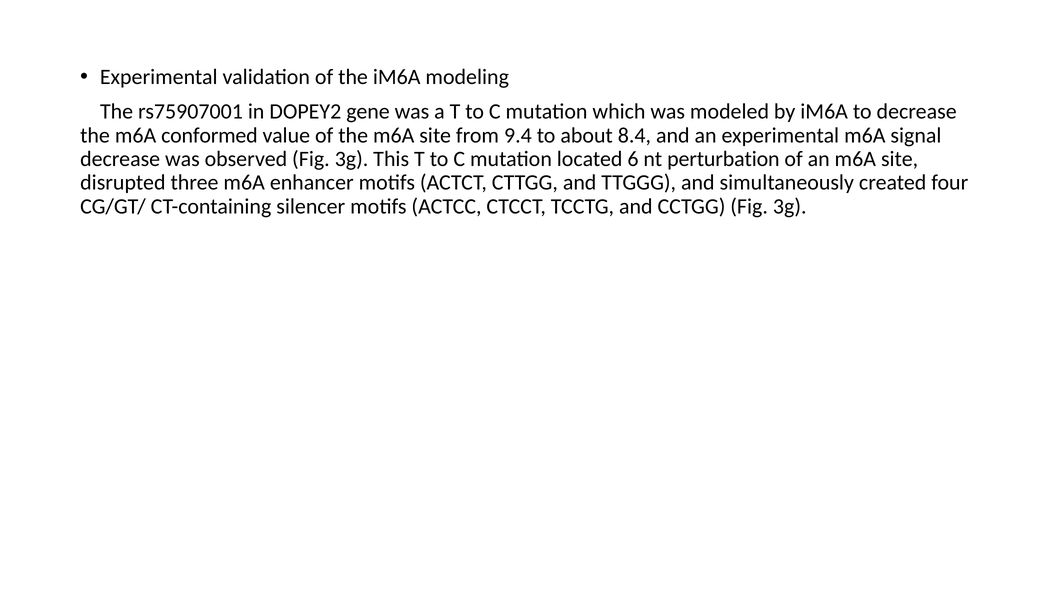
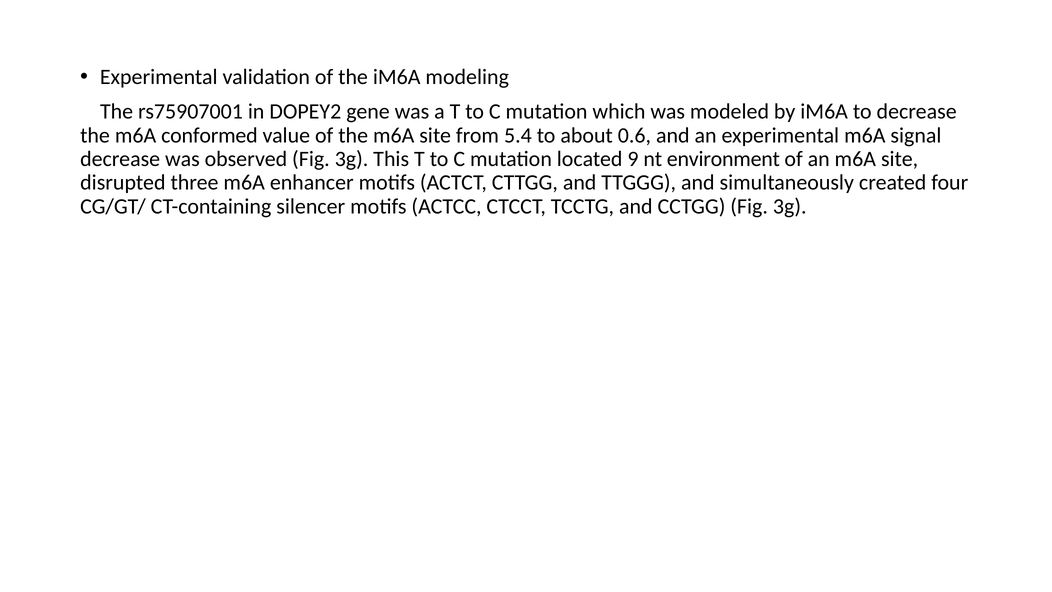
9.4: 9.4 -> 5.4
8.4: 8.4 -> 0.6
6: 6 -> 9
perturbation: perturbation -> environment
